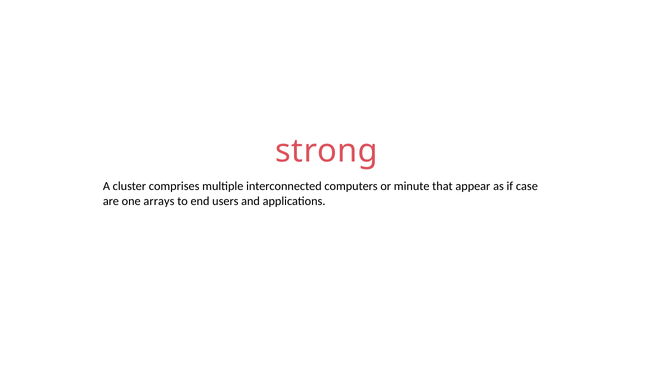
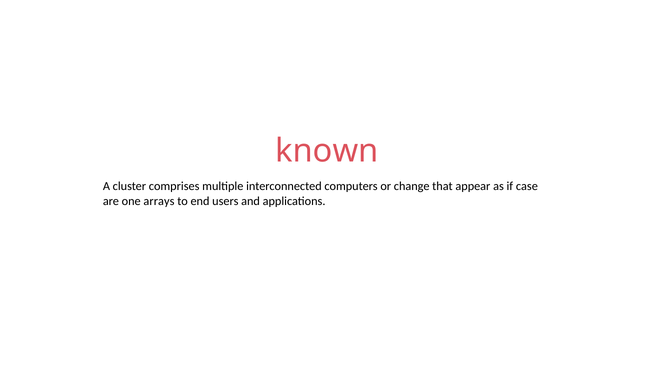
strong: strong -> known
minute: minute -> change
